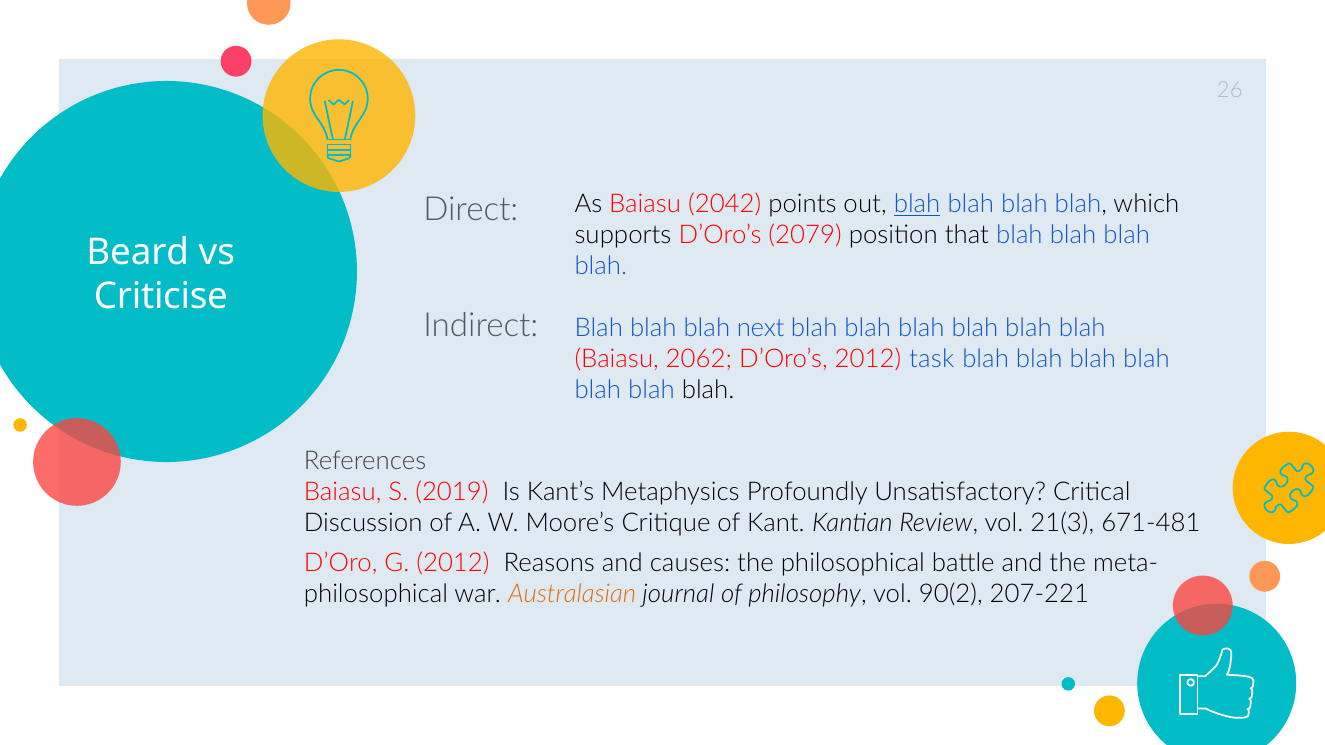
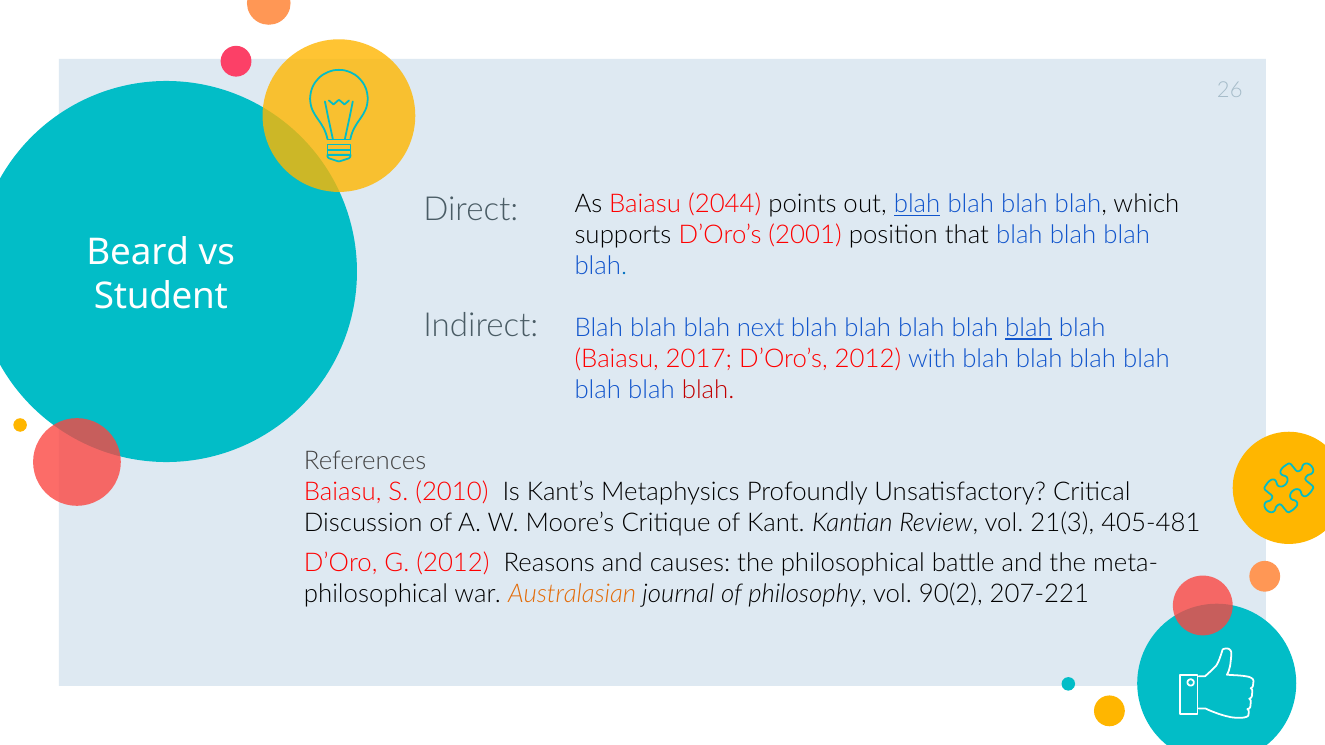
2042: 2042 -> 2044
2079: 2079 -> 2001
Criticise: Criticise -> Student
blah at (1029, 328) underline: none -> present
2062: 2062 -> 2017
task: task -> with
blah at (708, 390) colour: black -> red
2019: 2019 -> 2010
671-481: 671-481 -> 405-481
